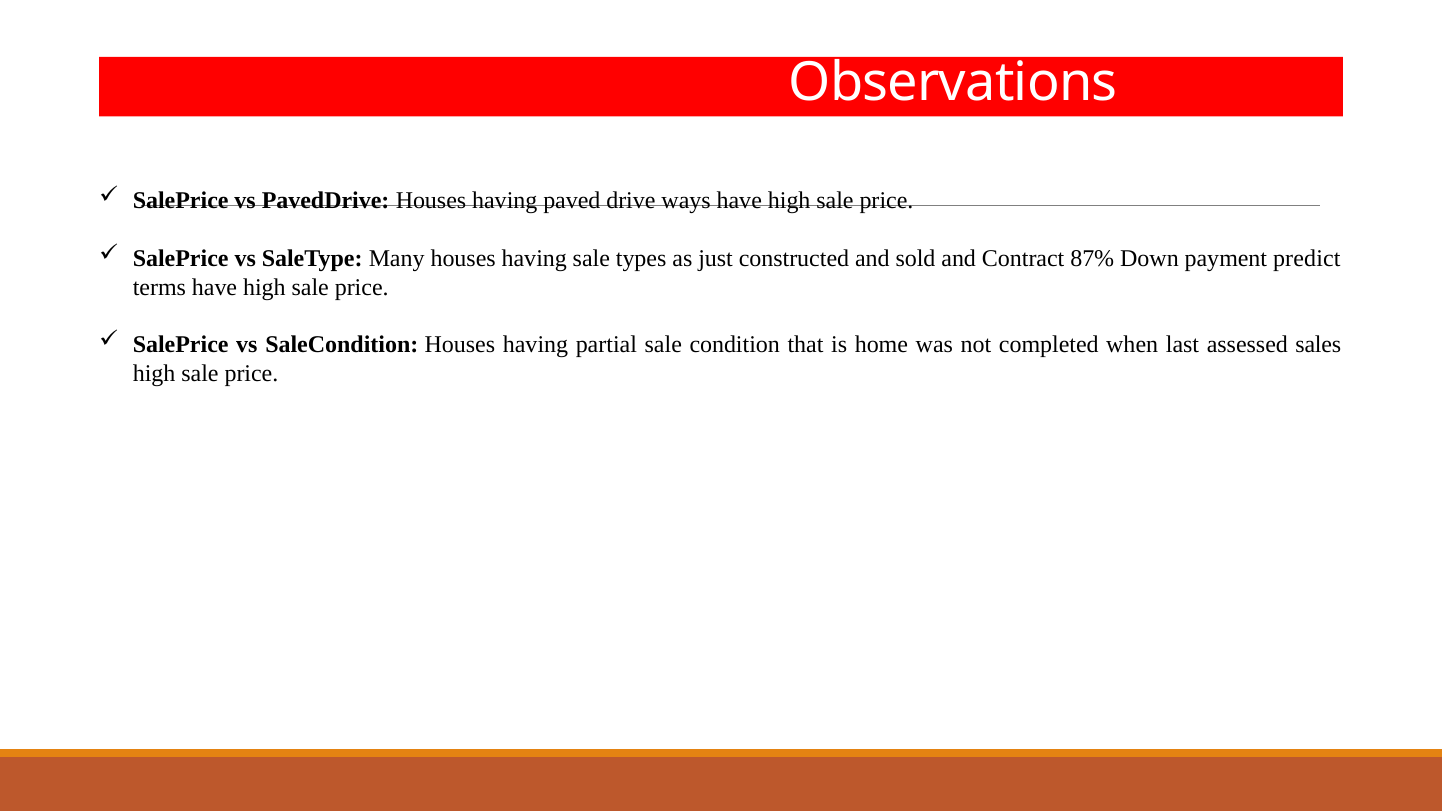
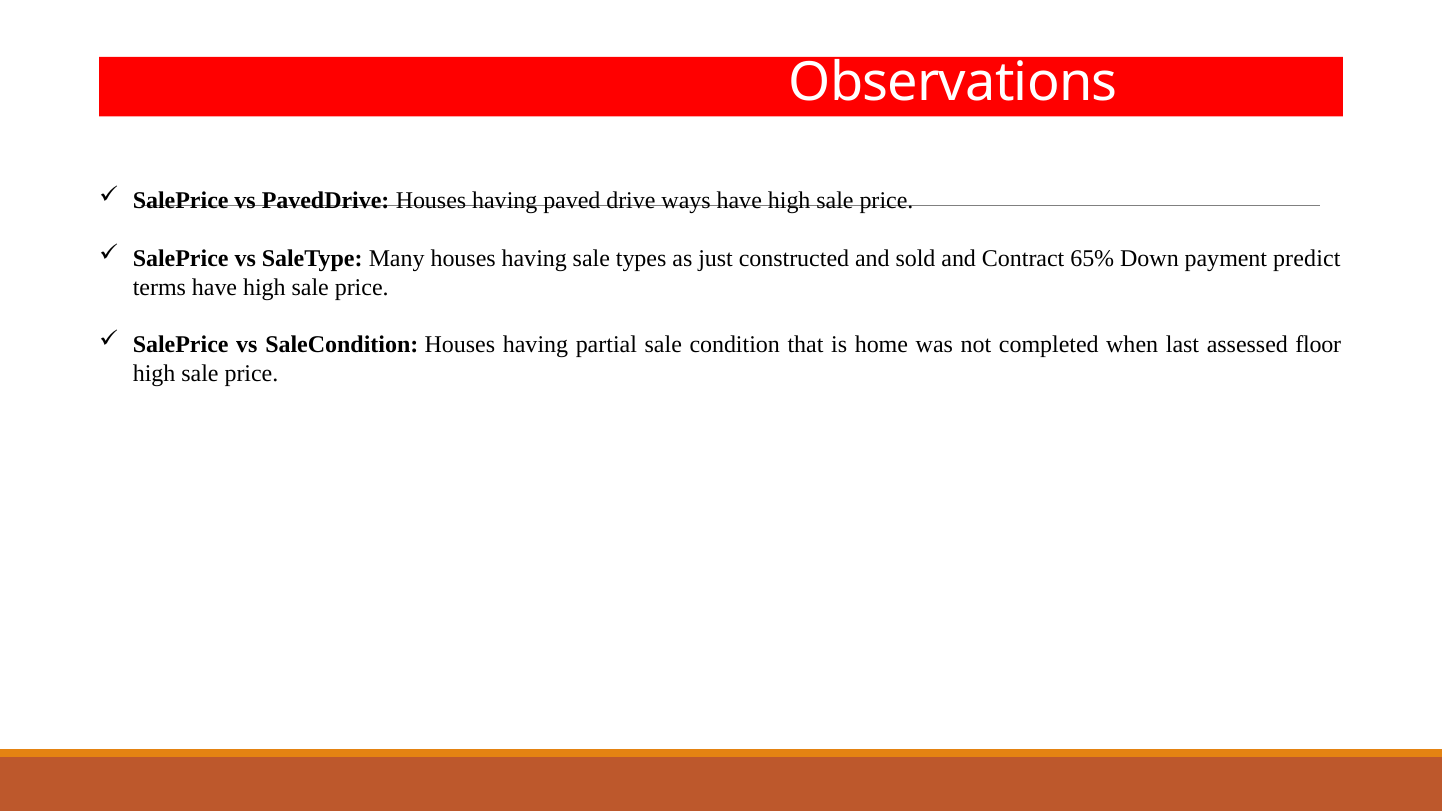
87%: 87% -> 65%
sales: sales -> floor
